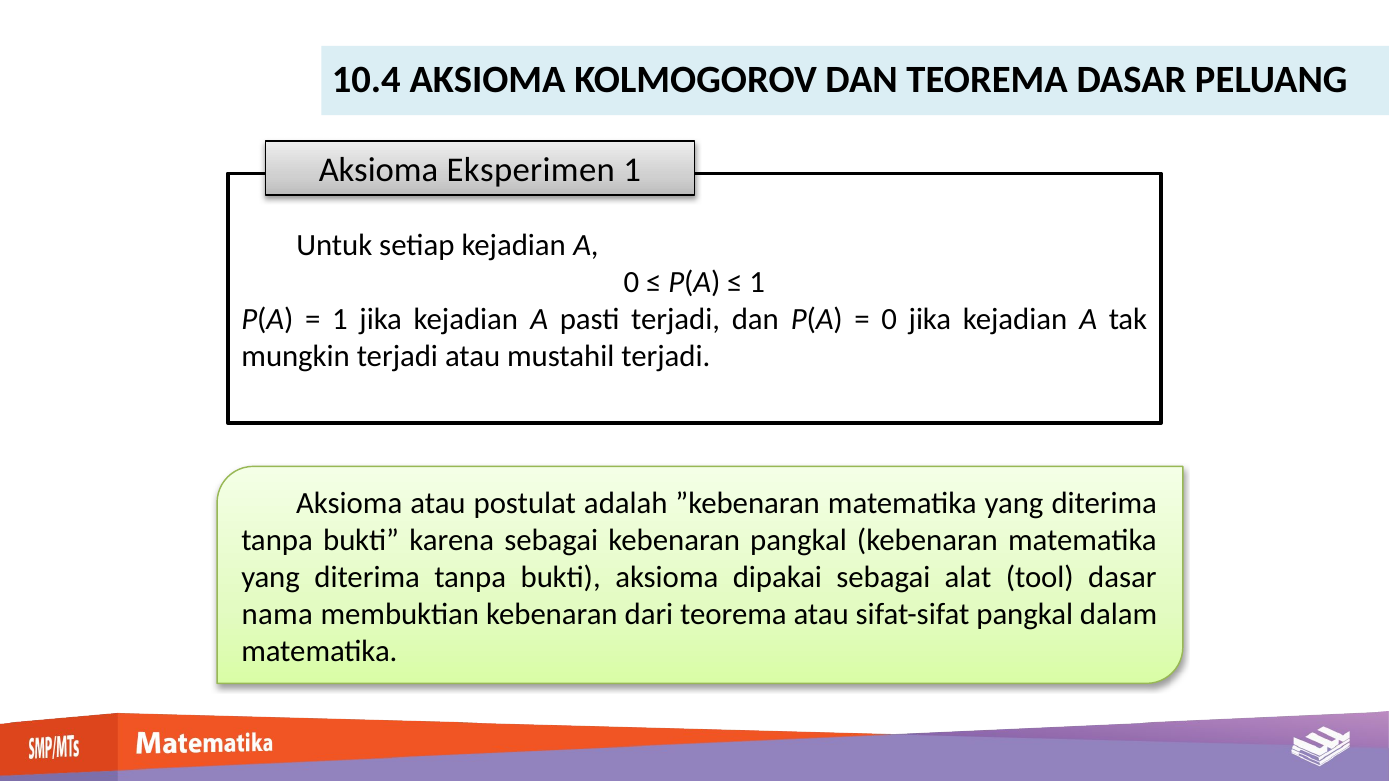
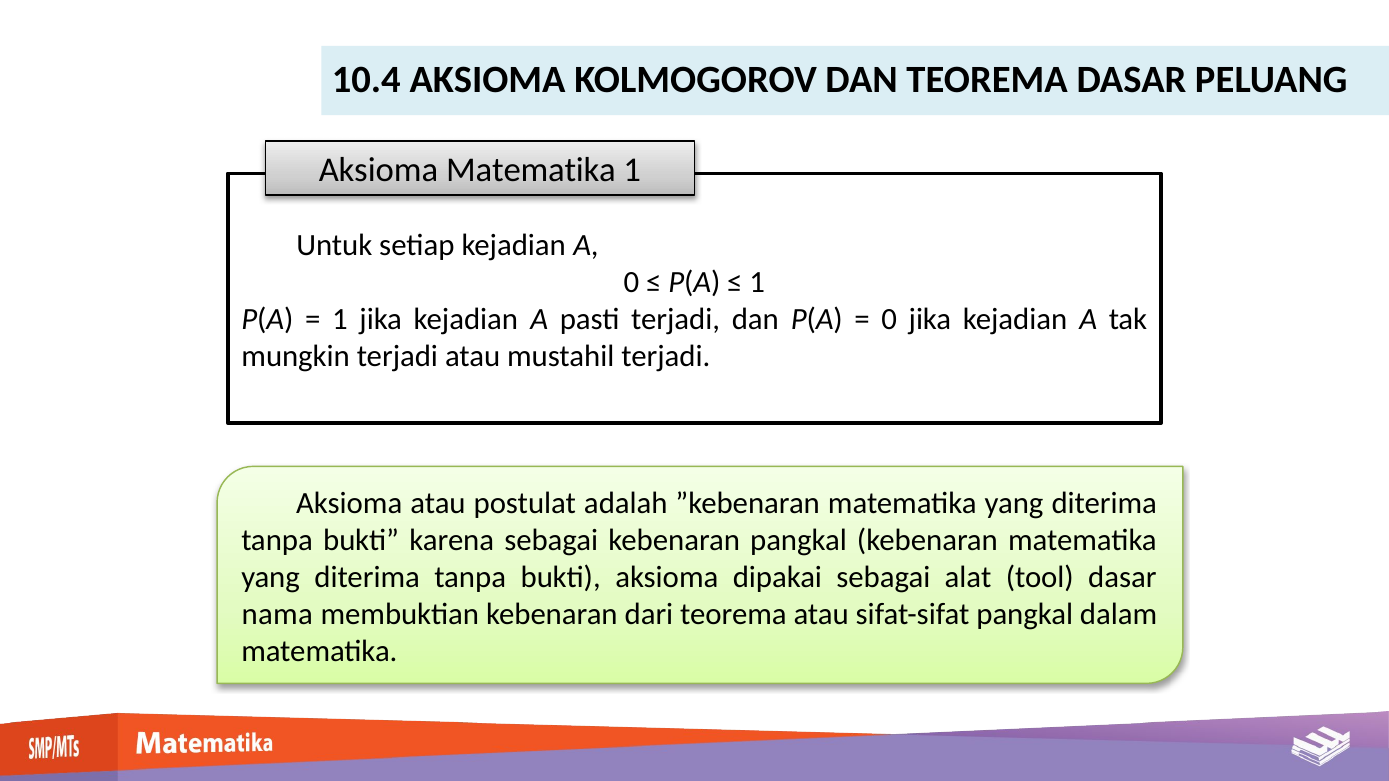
Aksioma Eksperimen: Eksperimen -> Matematika
